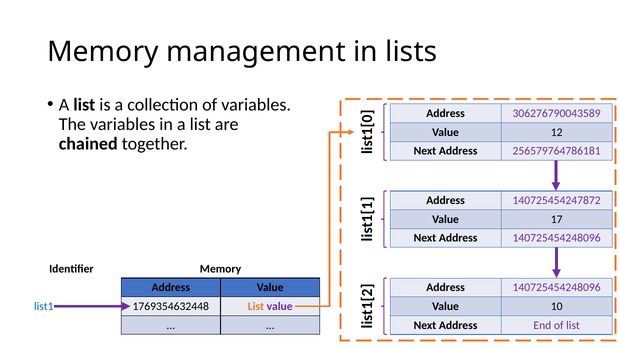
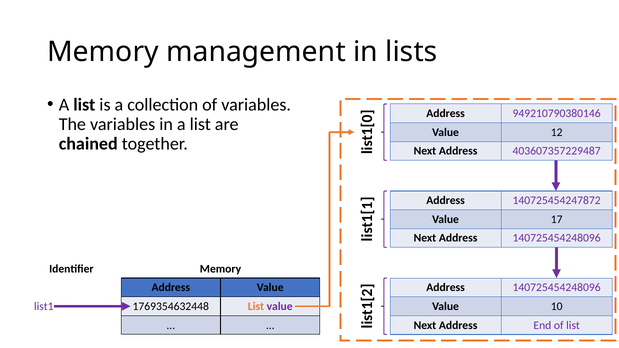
306276790043589: 306276790043589 -> 949210790380146
256579764786181: 256579764786181 -> 403607357229487
list1 colour: blue -> purple
